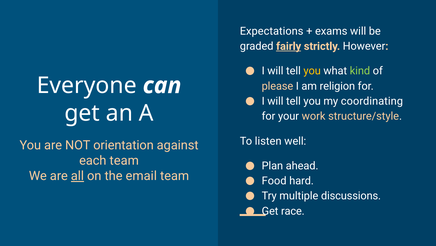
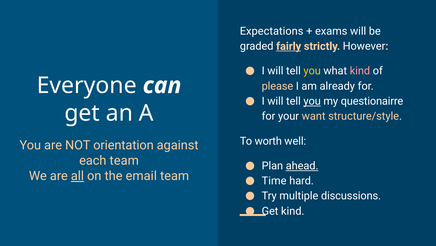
kind at (360, 71) colour: light green -> pink
religion: religion -> already
you at (312, 101) underline: none -> present
coordinating: coordinating -> questionairre
work: work -> want
listen: listen -> worth
ahead underline: none -> present
Food: Food -> Time
Get race: race -> kind
